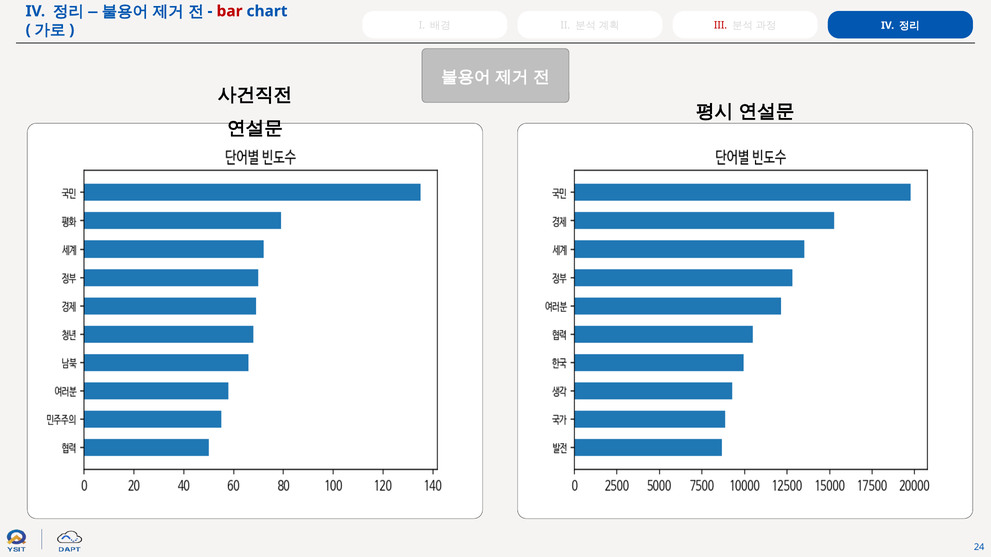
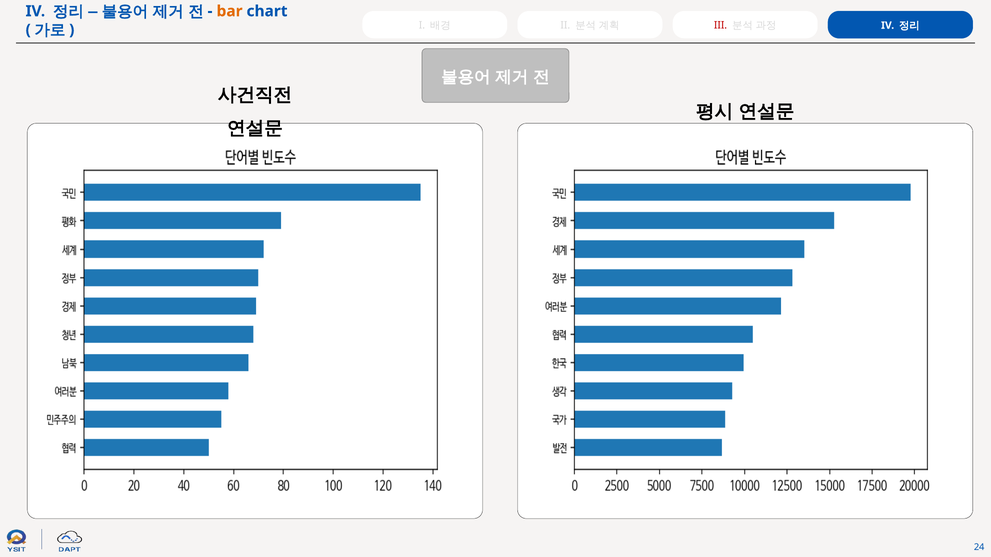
bar colour: red -> orange
